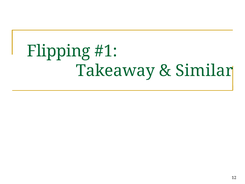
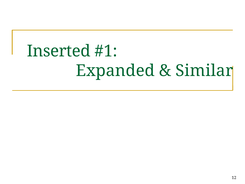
Flipping: Flipping -> Inserted
Takeaway: Takeaway -> Expanded
